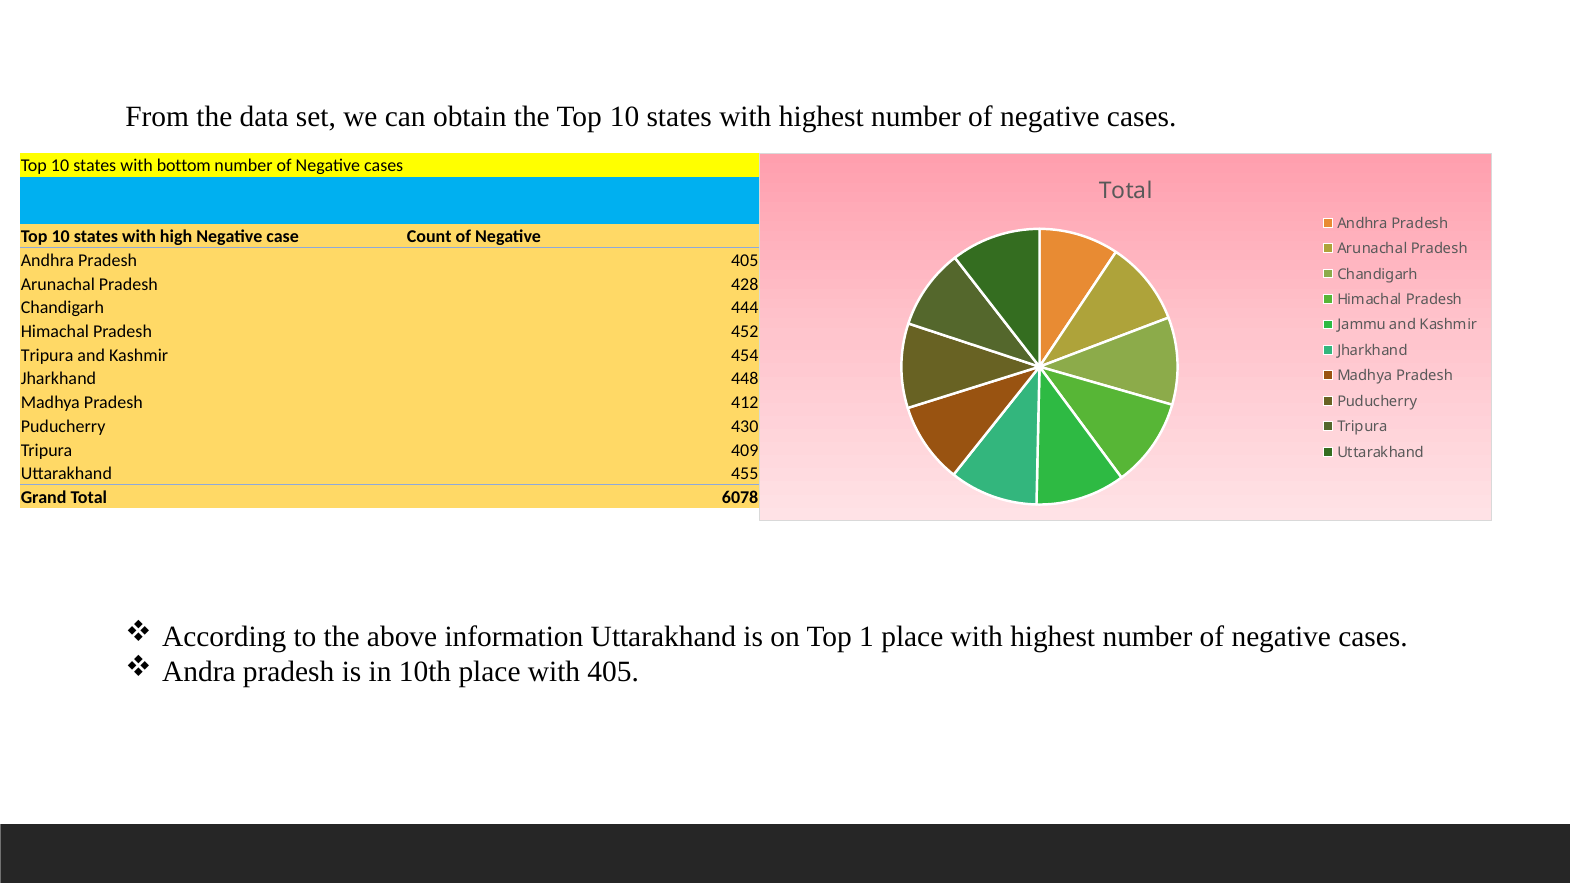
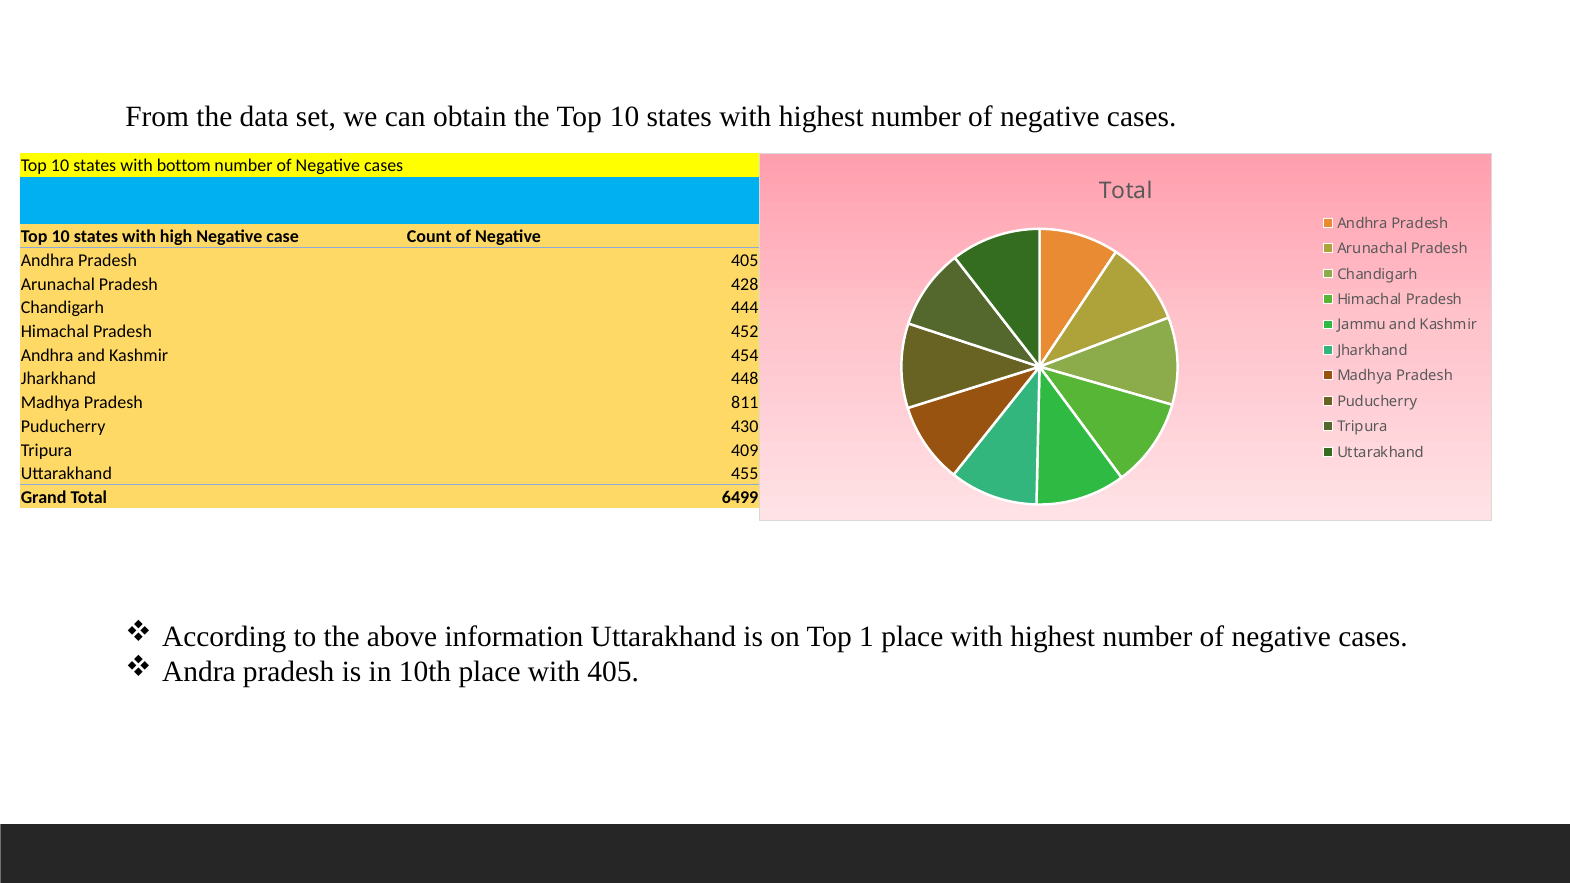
Tripura at (47, 355): Tripura -> Andhra
412: 412 -> 811
6078: 6078 -> 6499
